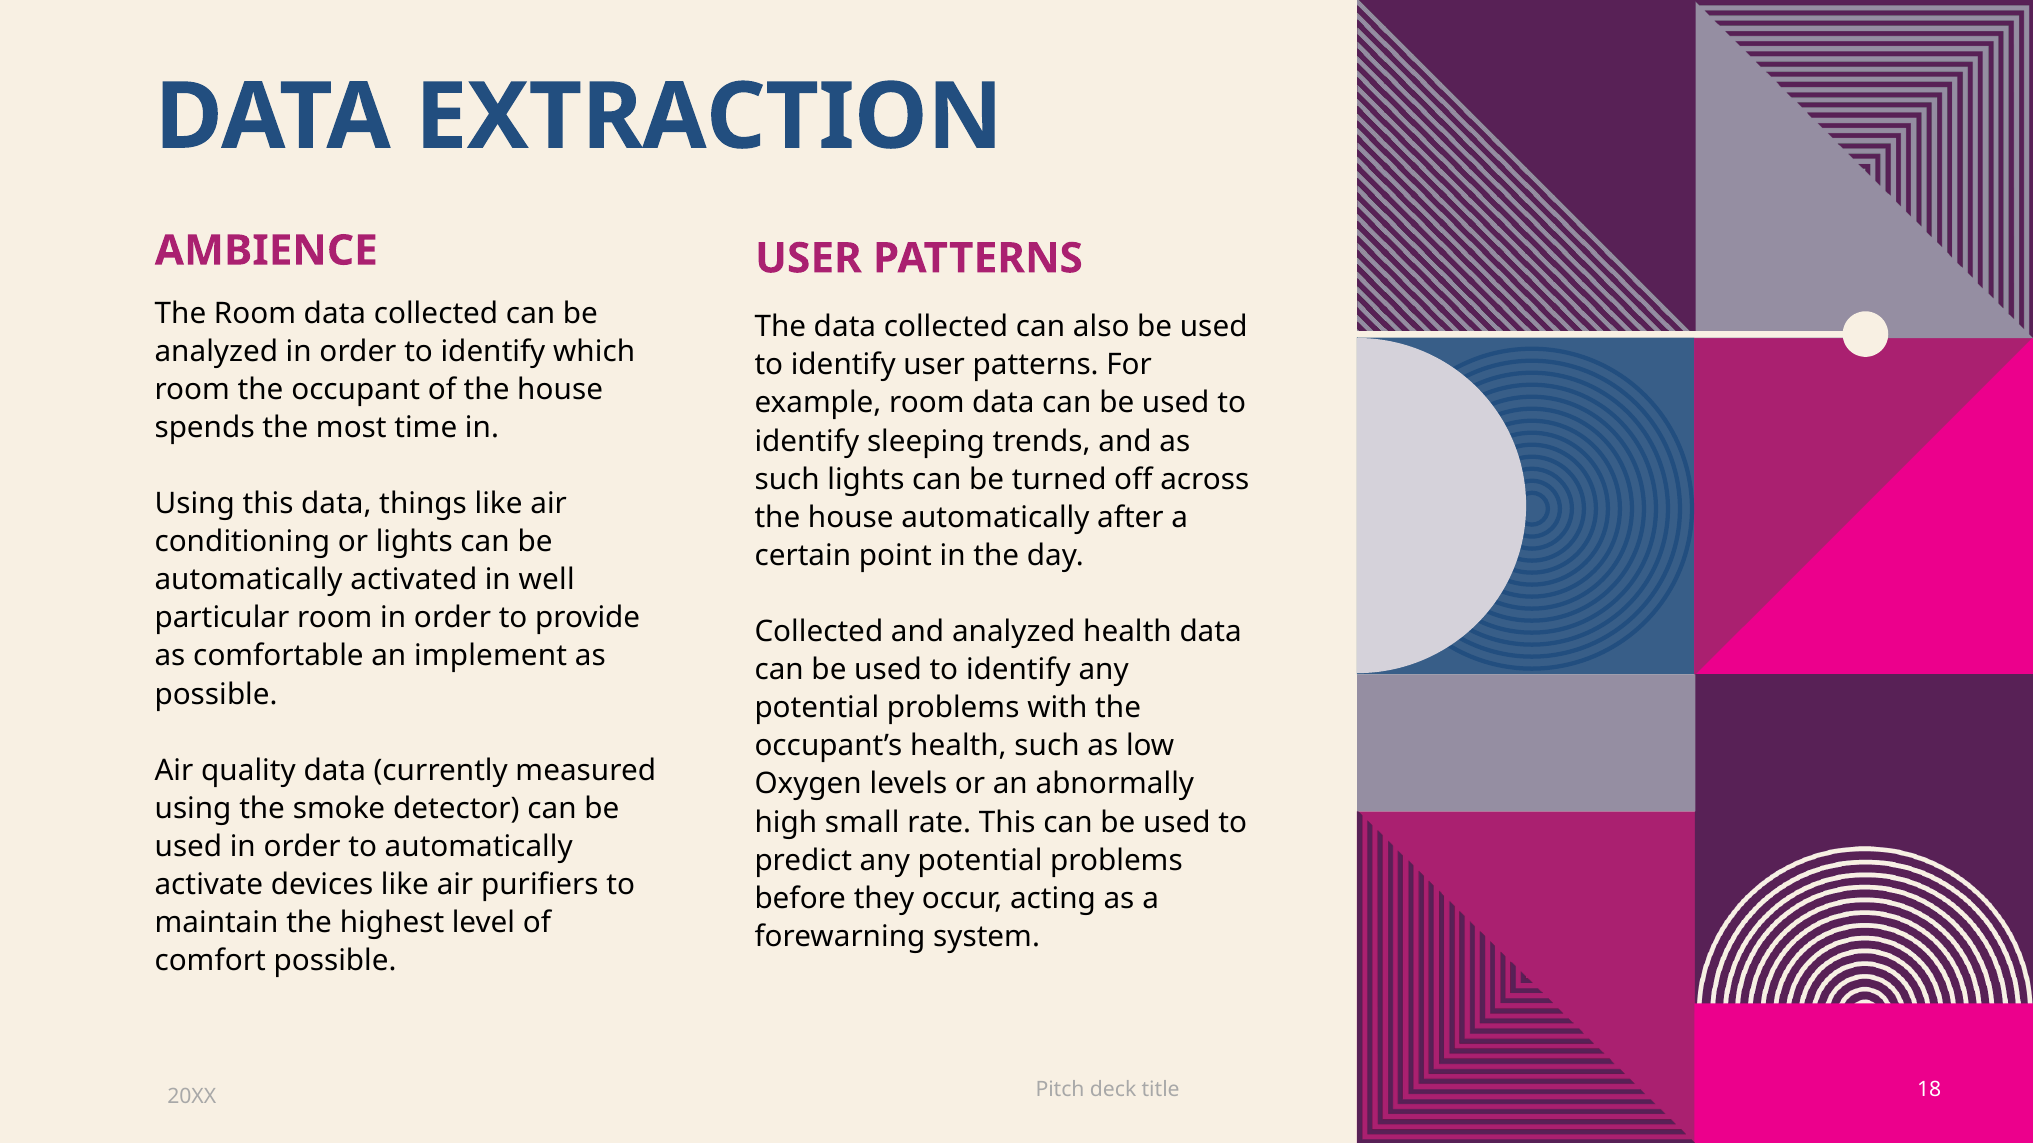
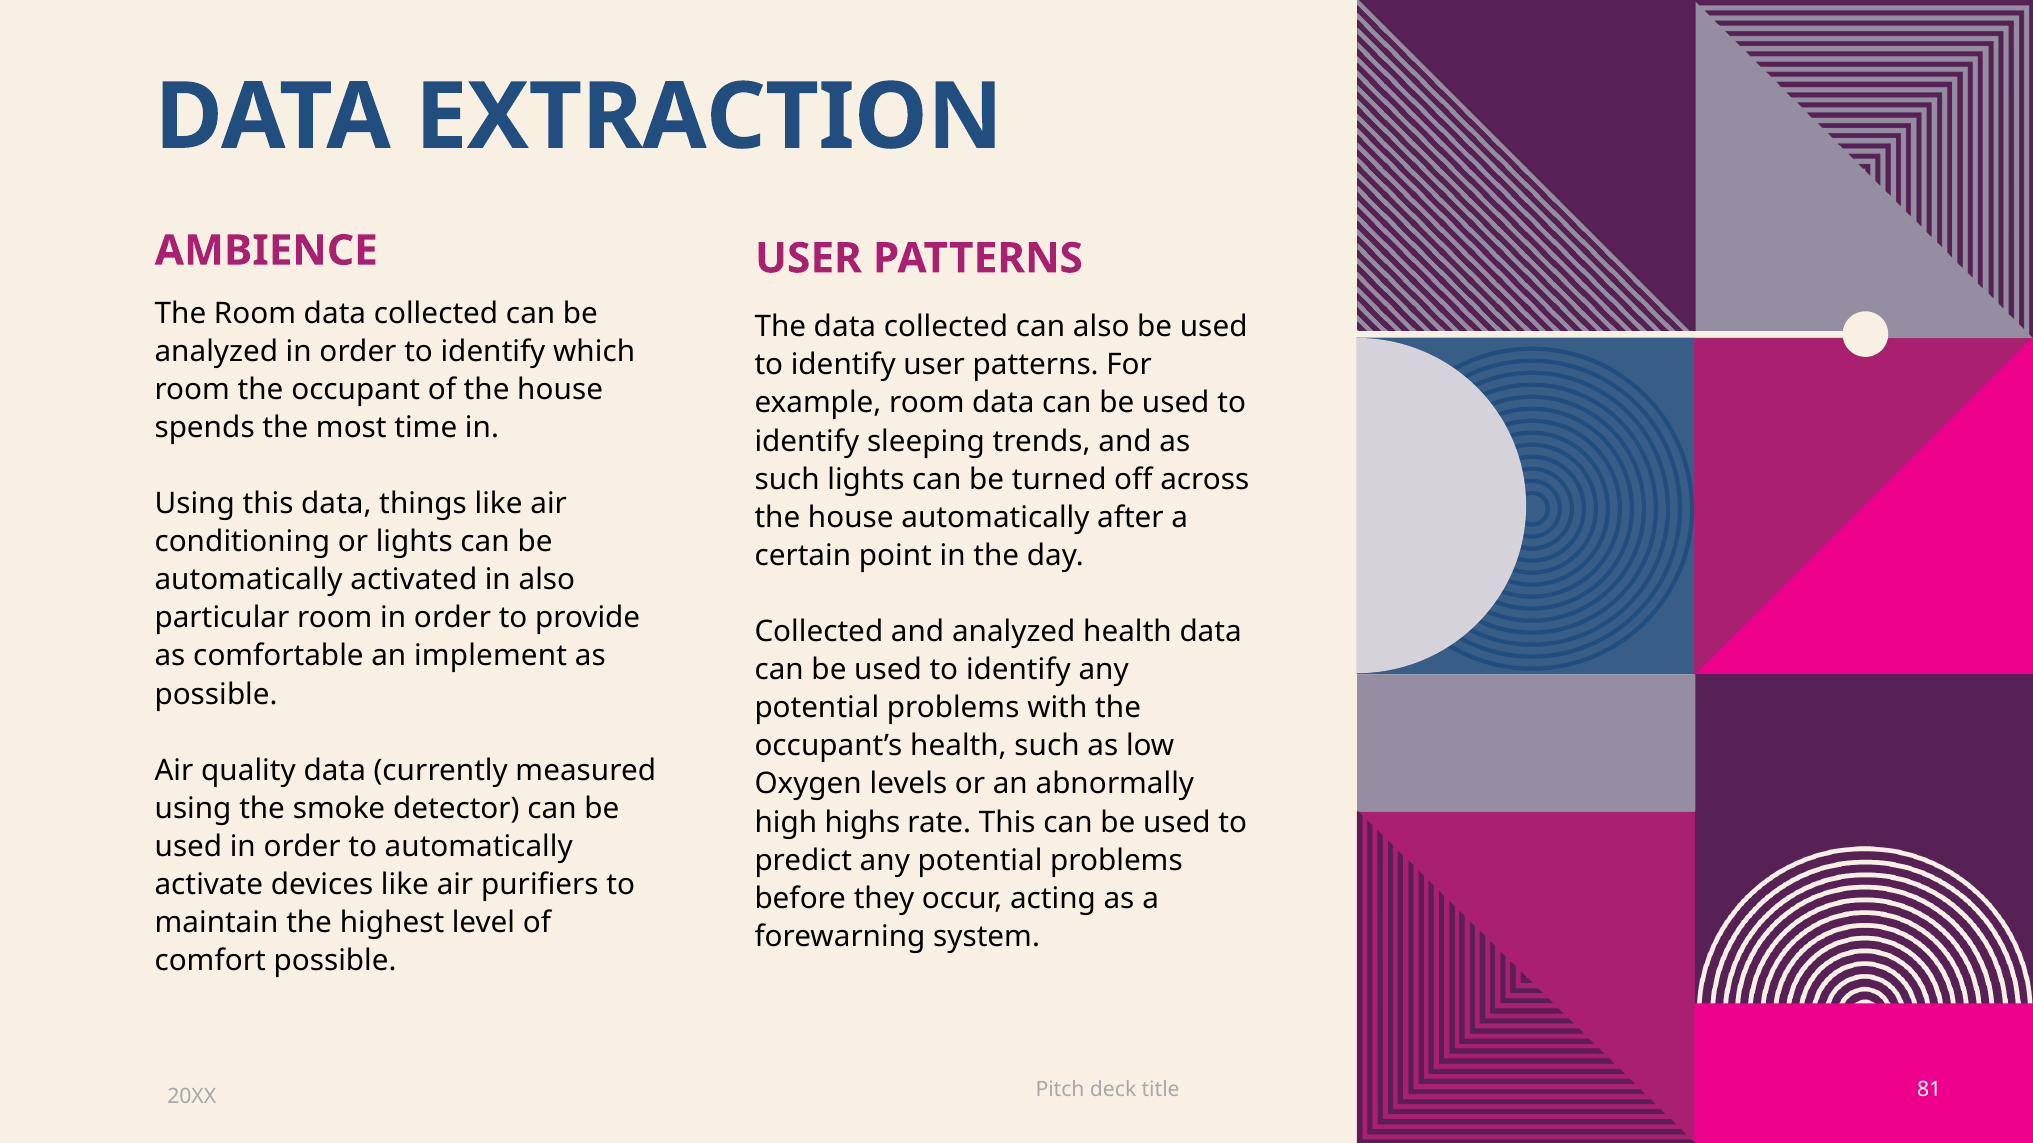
in well: well -> also
small: small -> highs
18: 18 -> 81
